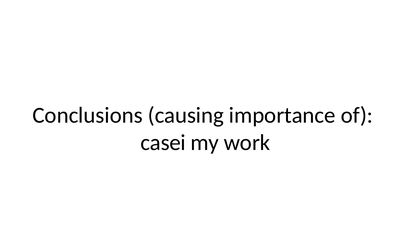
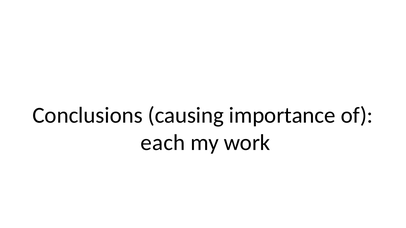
casei: casei -> each
